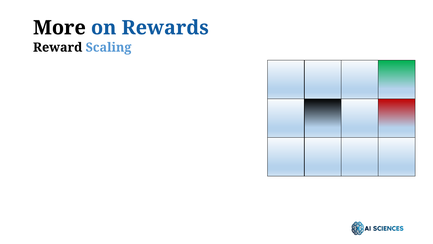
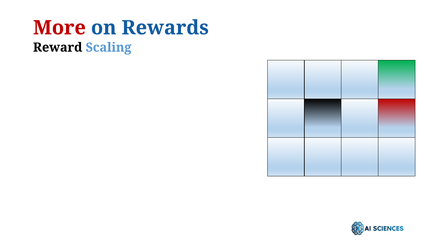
More colour: black -> red
